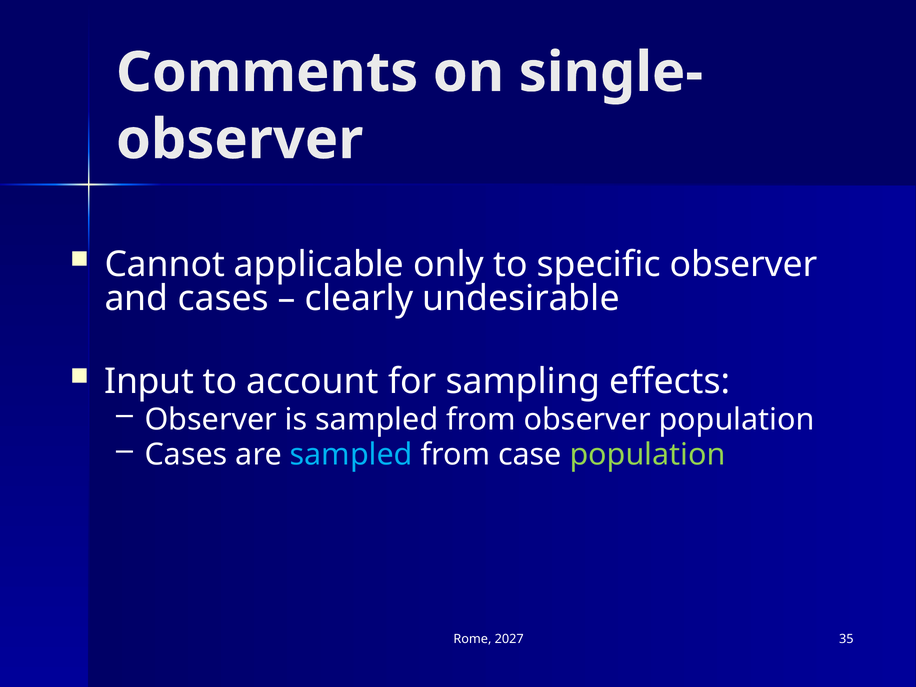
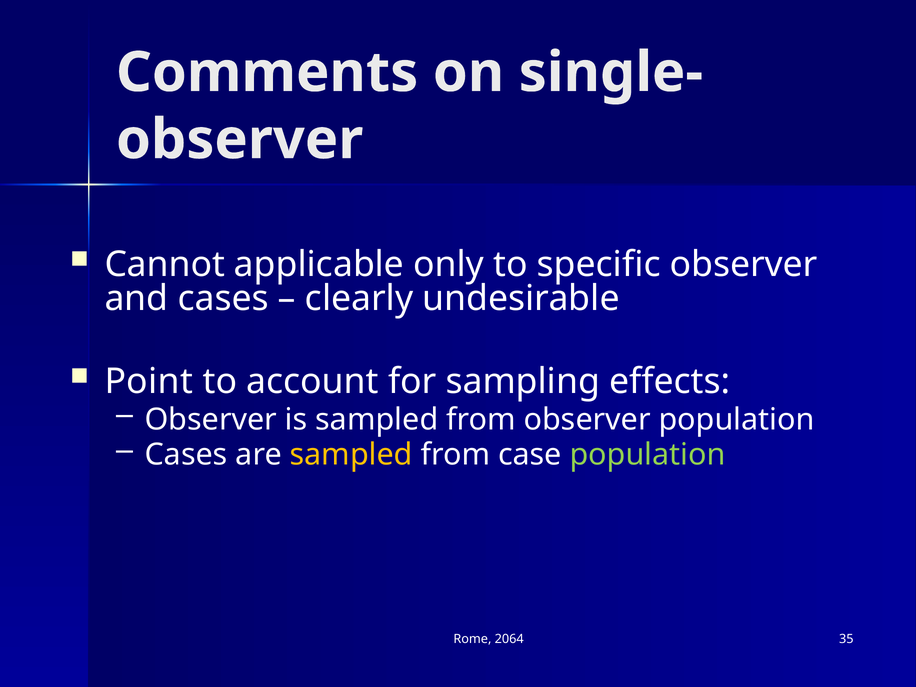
Input: Input -> Point
sampled at (351, 455) colour: light blue -> yellow
2027: 2027 -> 2064
